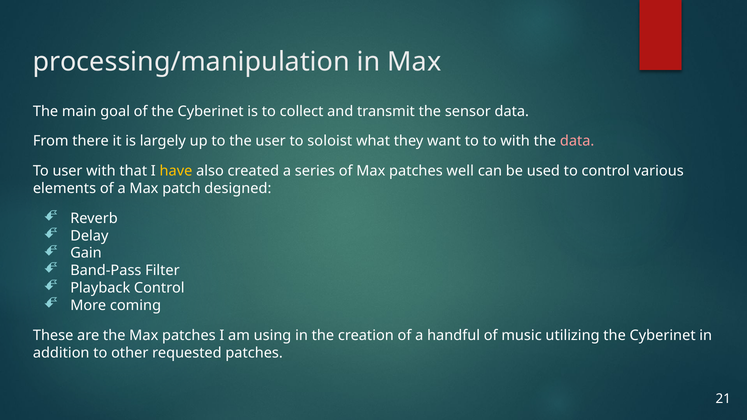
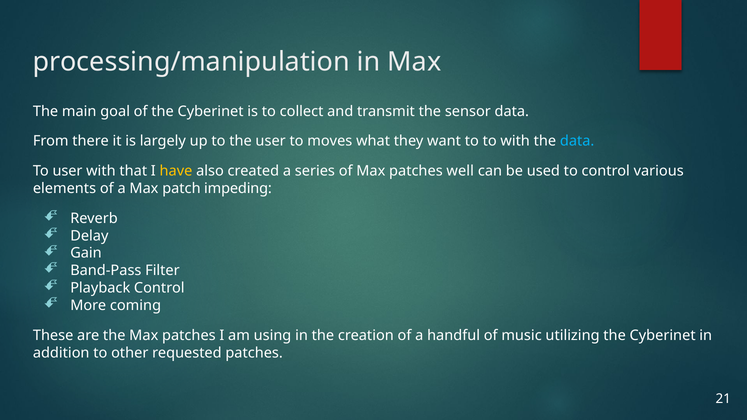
soloist: soloist -> moves
data at (577, 141) colour: pink -> light blue
designed: designed -> impeding
